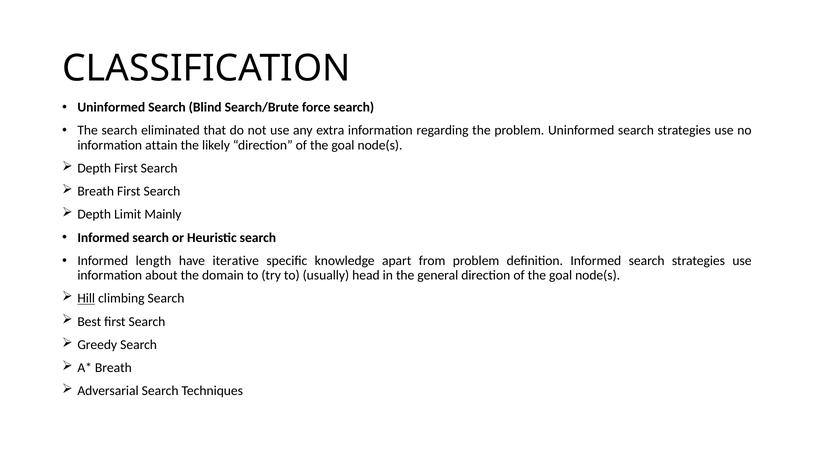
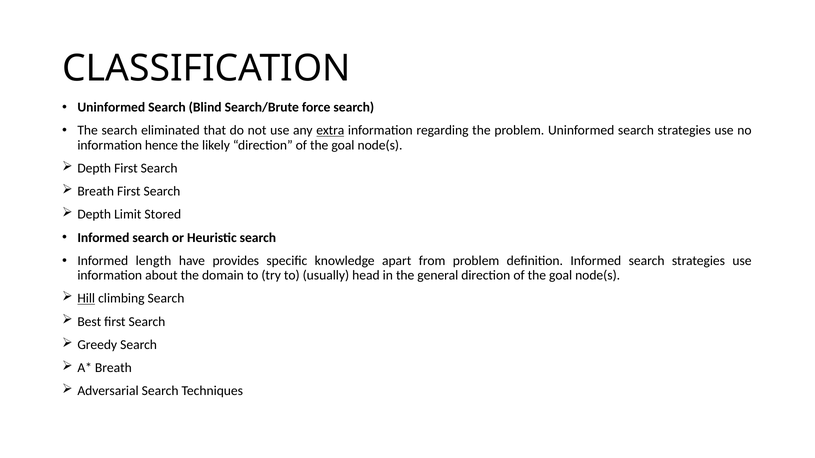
extra underline: none -> present
attain: attain -> hence
Mainly: Mainly -> Stored
iterative: iterative -> provides
